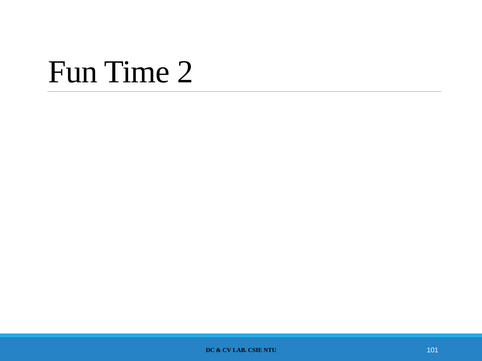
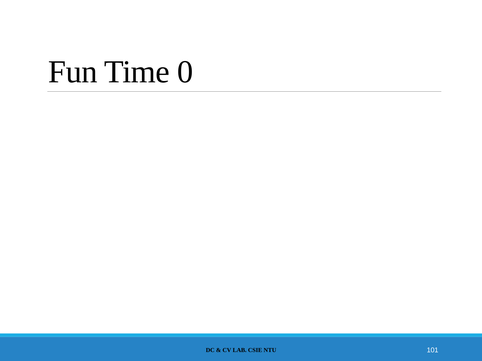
2: 2 -> 0
